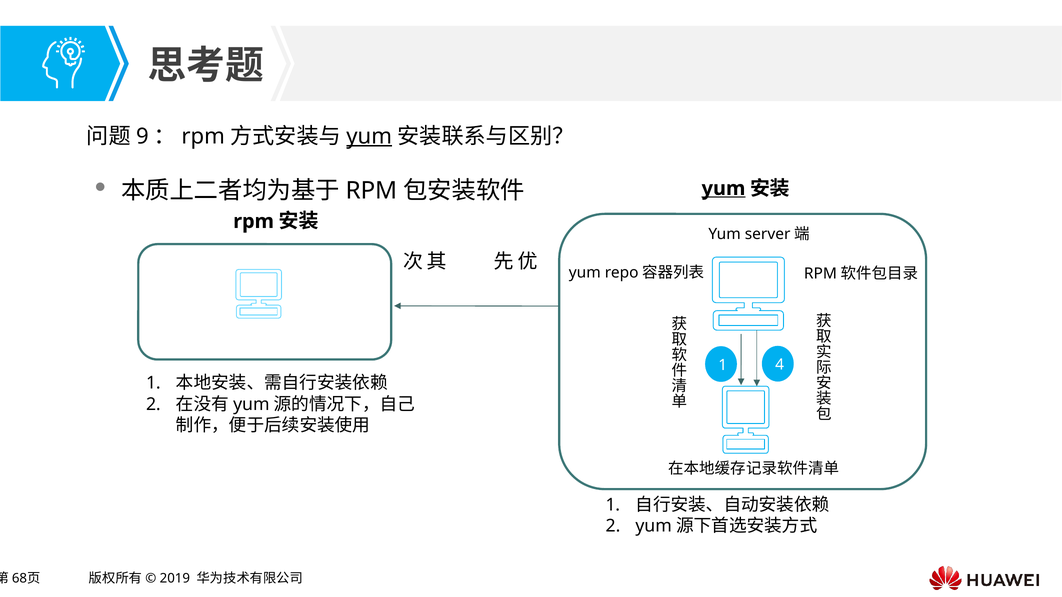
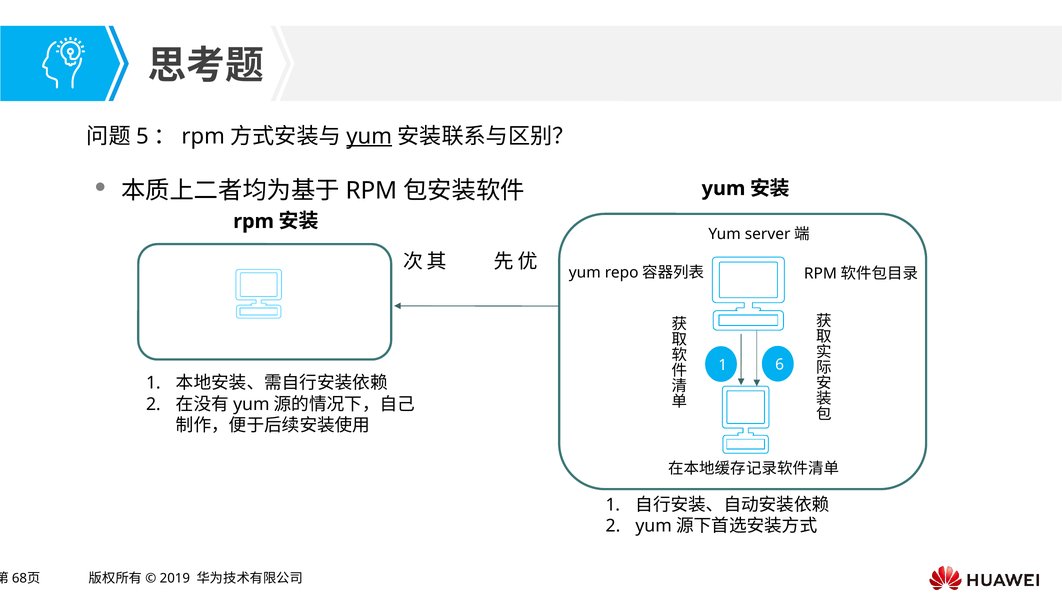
9: 9 -> 5
yum at (723, 189) underline: present -> none
4: 4 -> 6
